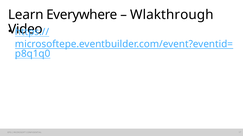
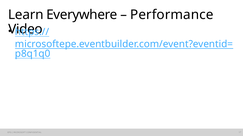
Wlakthrough: Wlakthrough -> Performance
